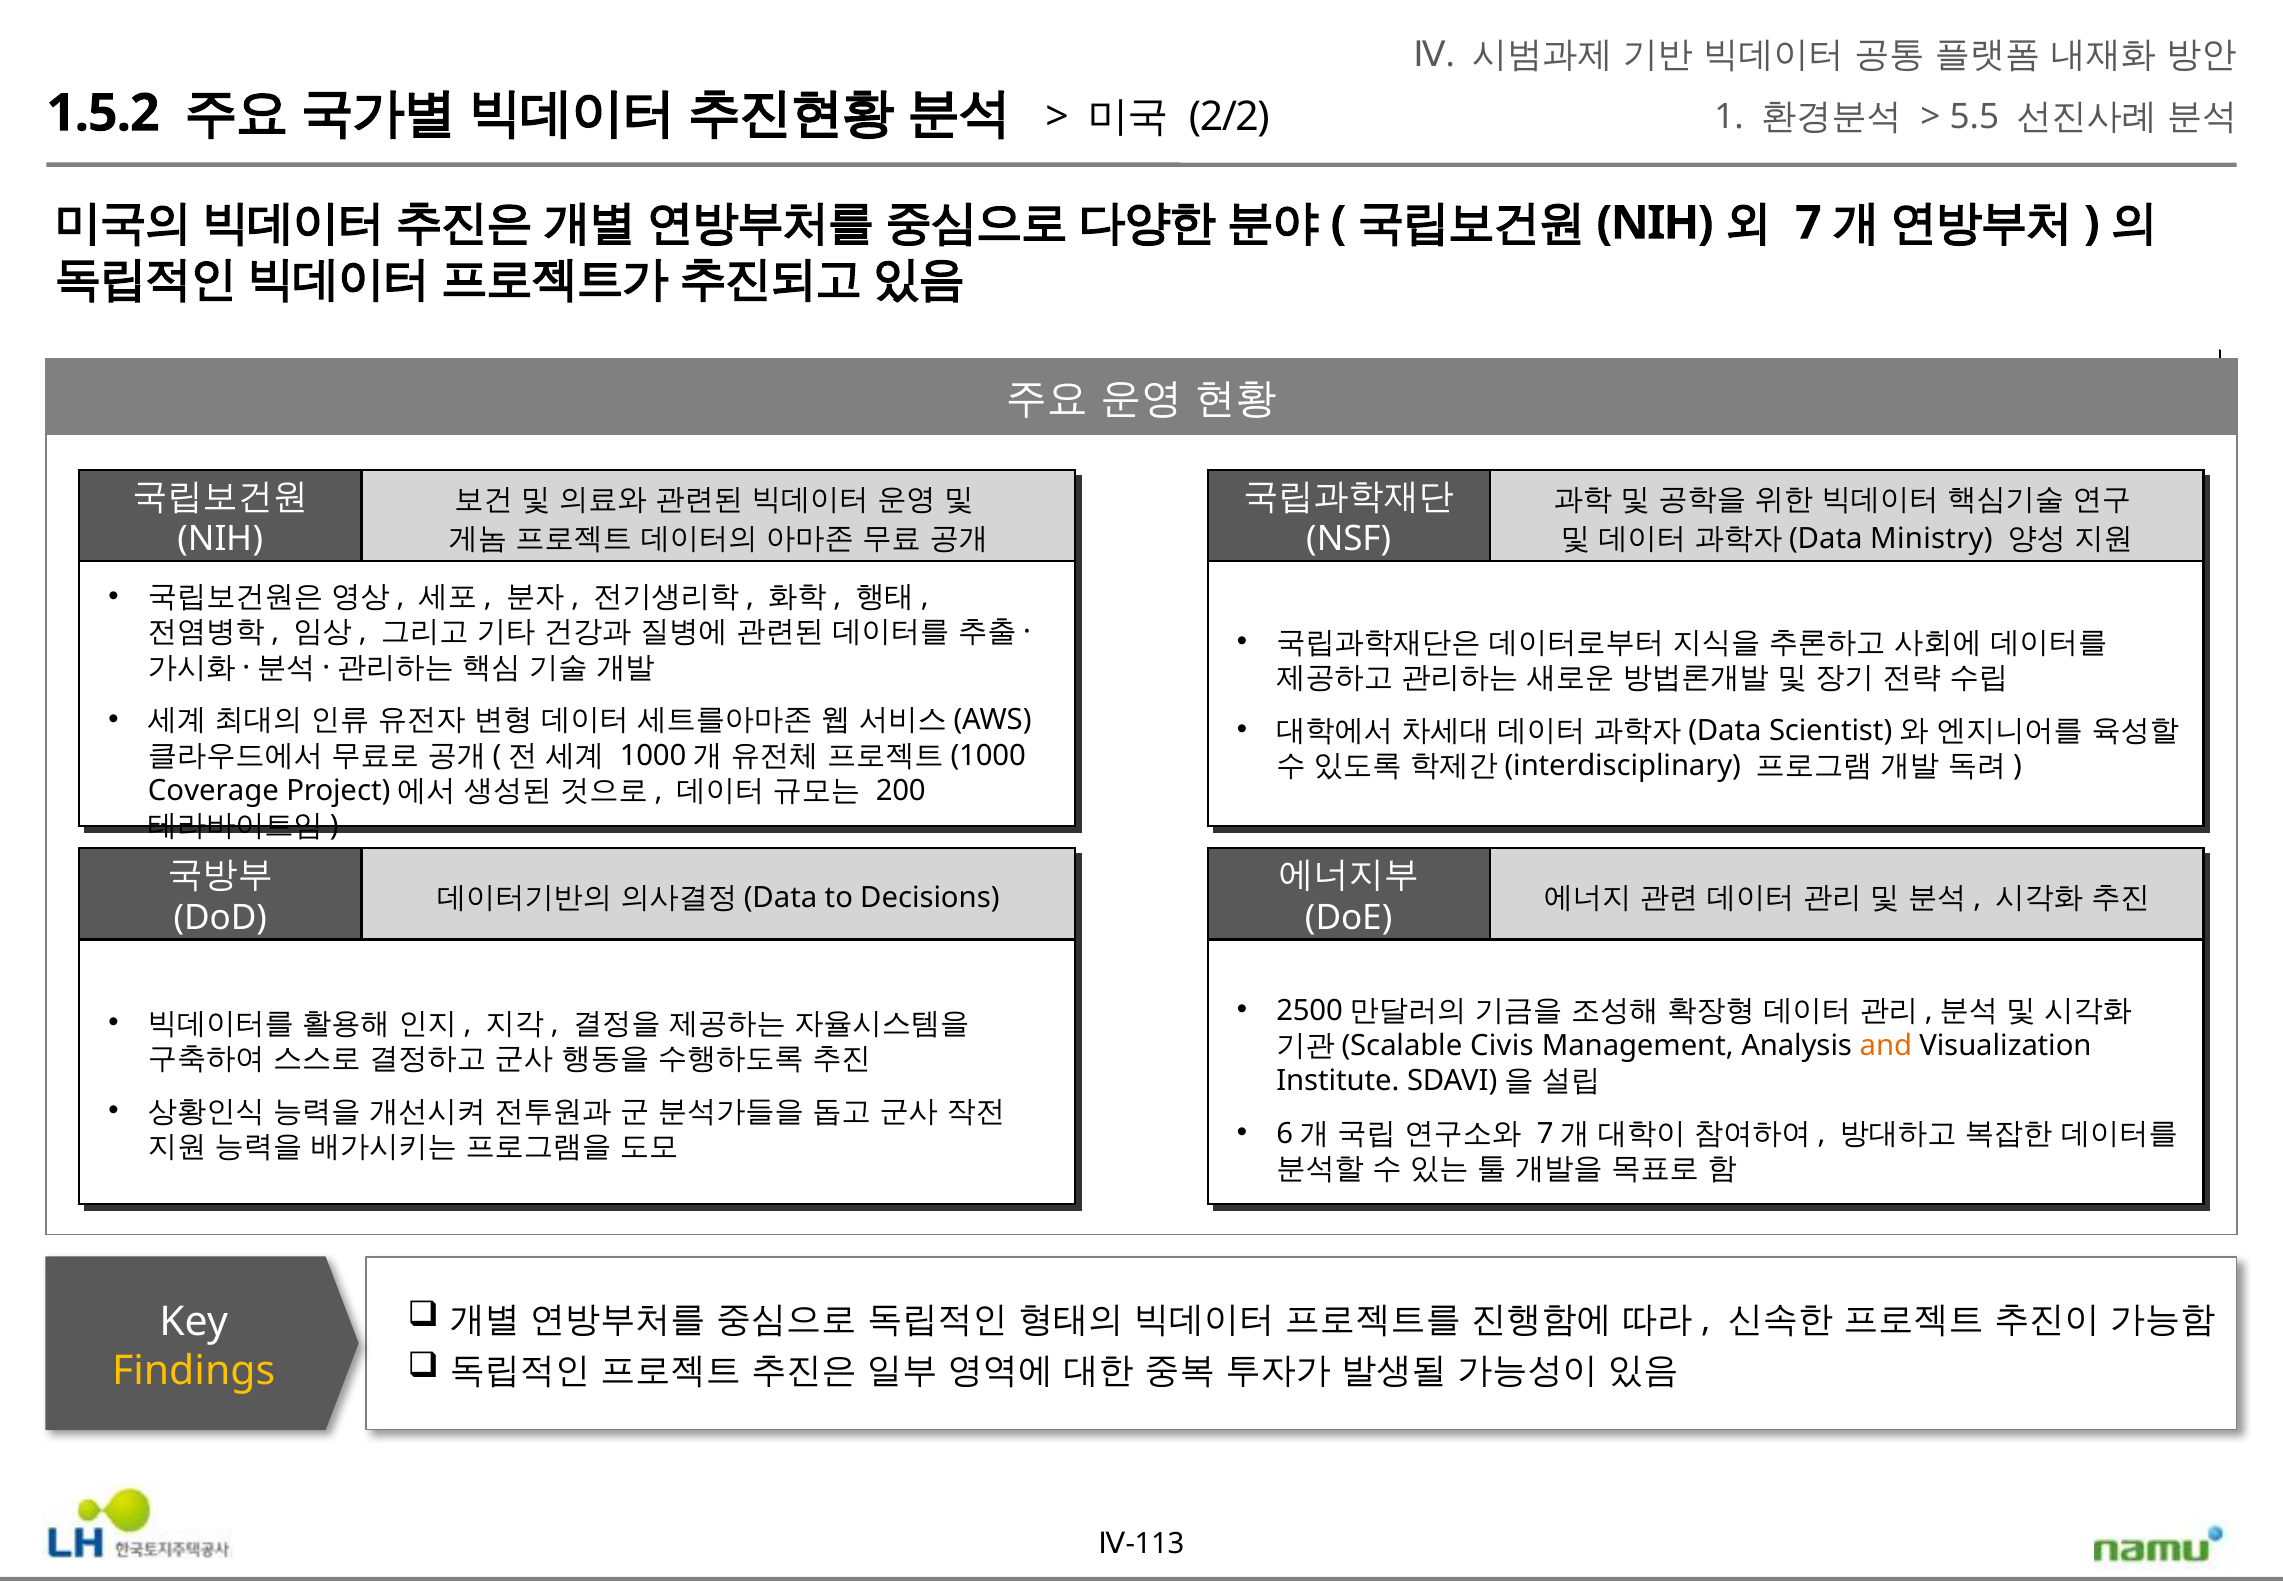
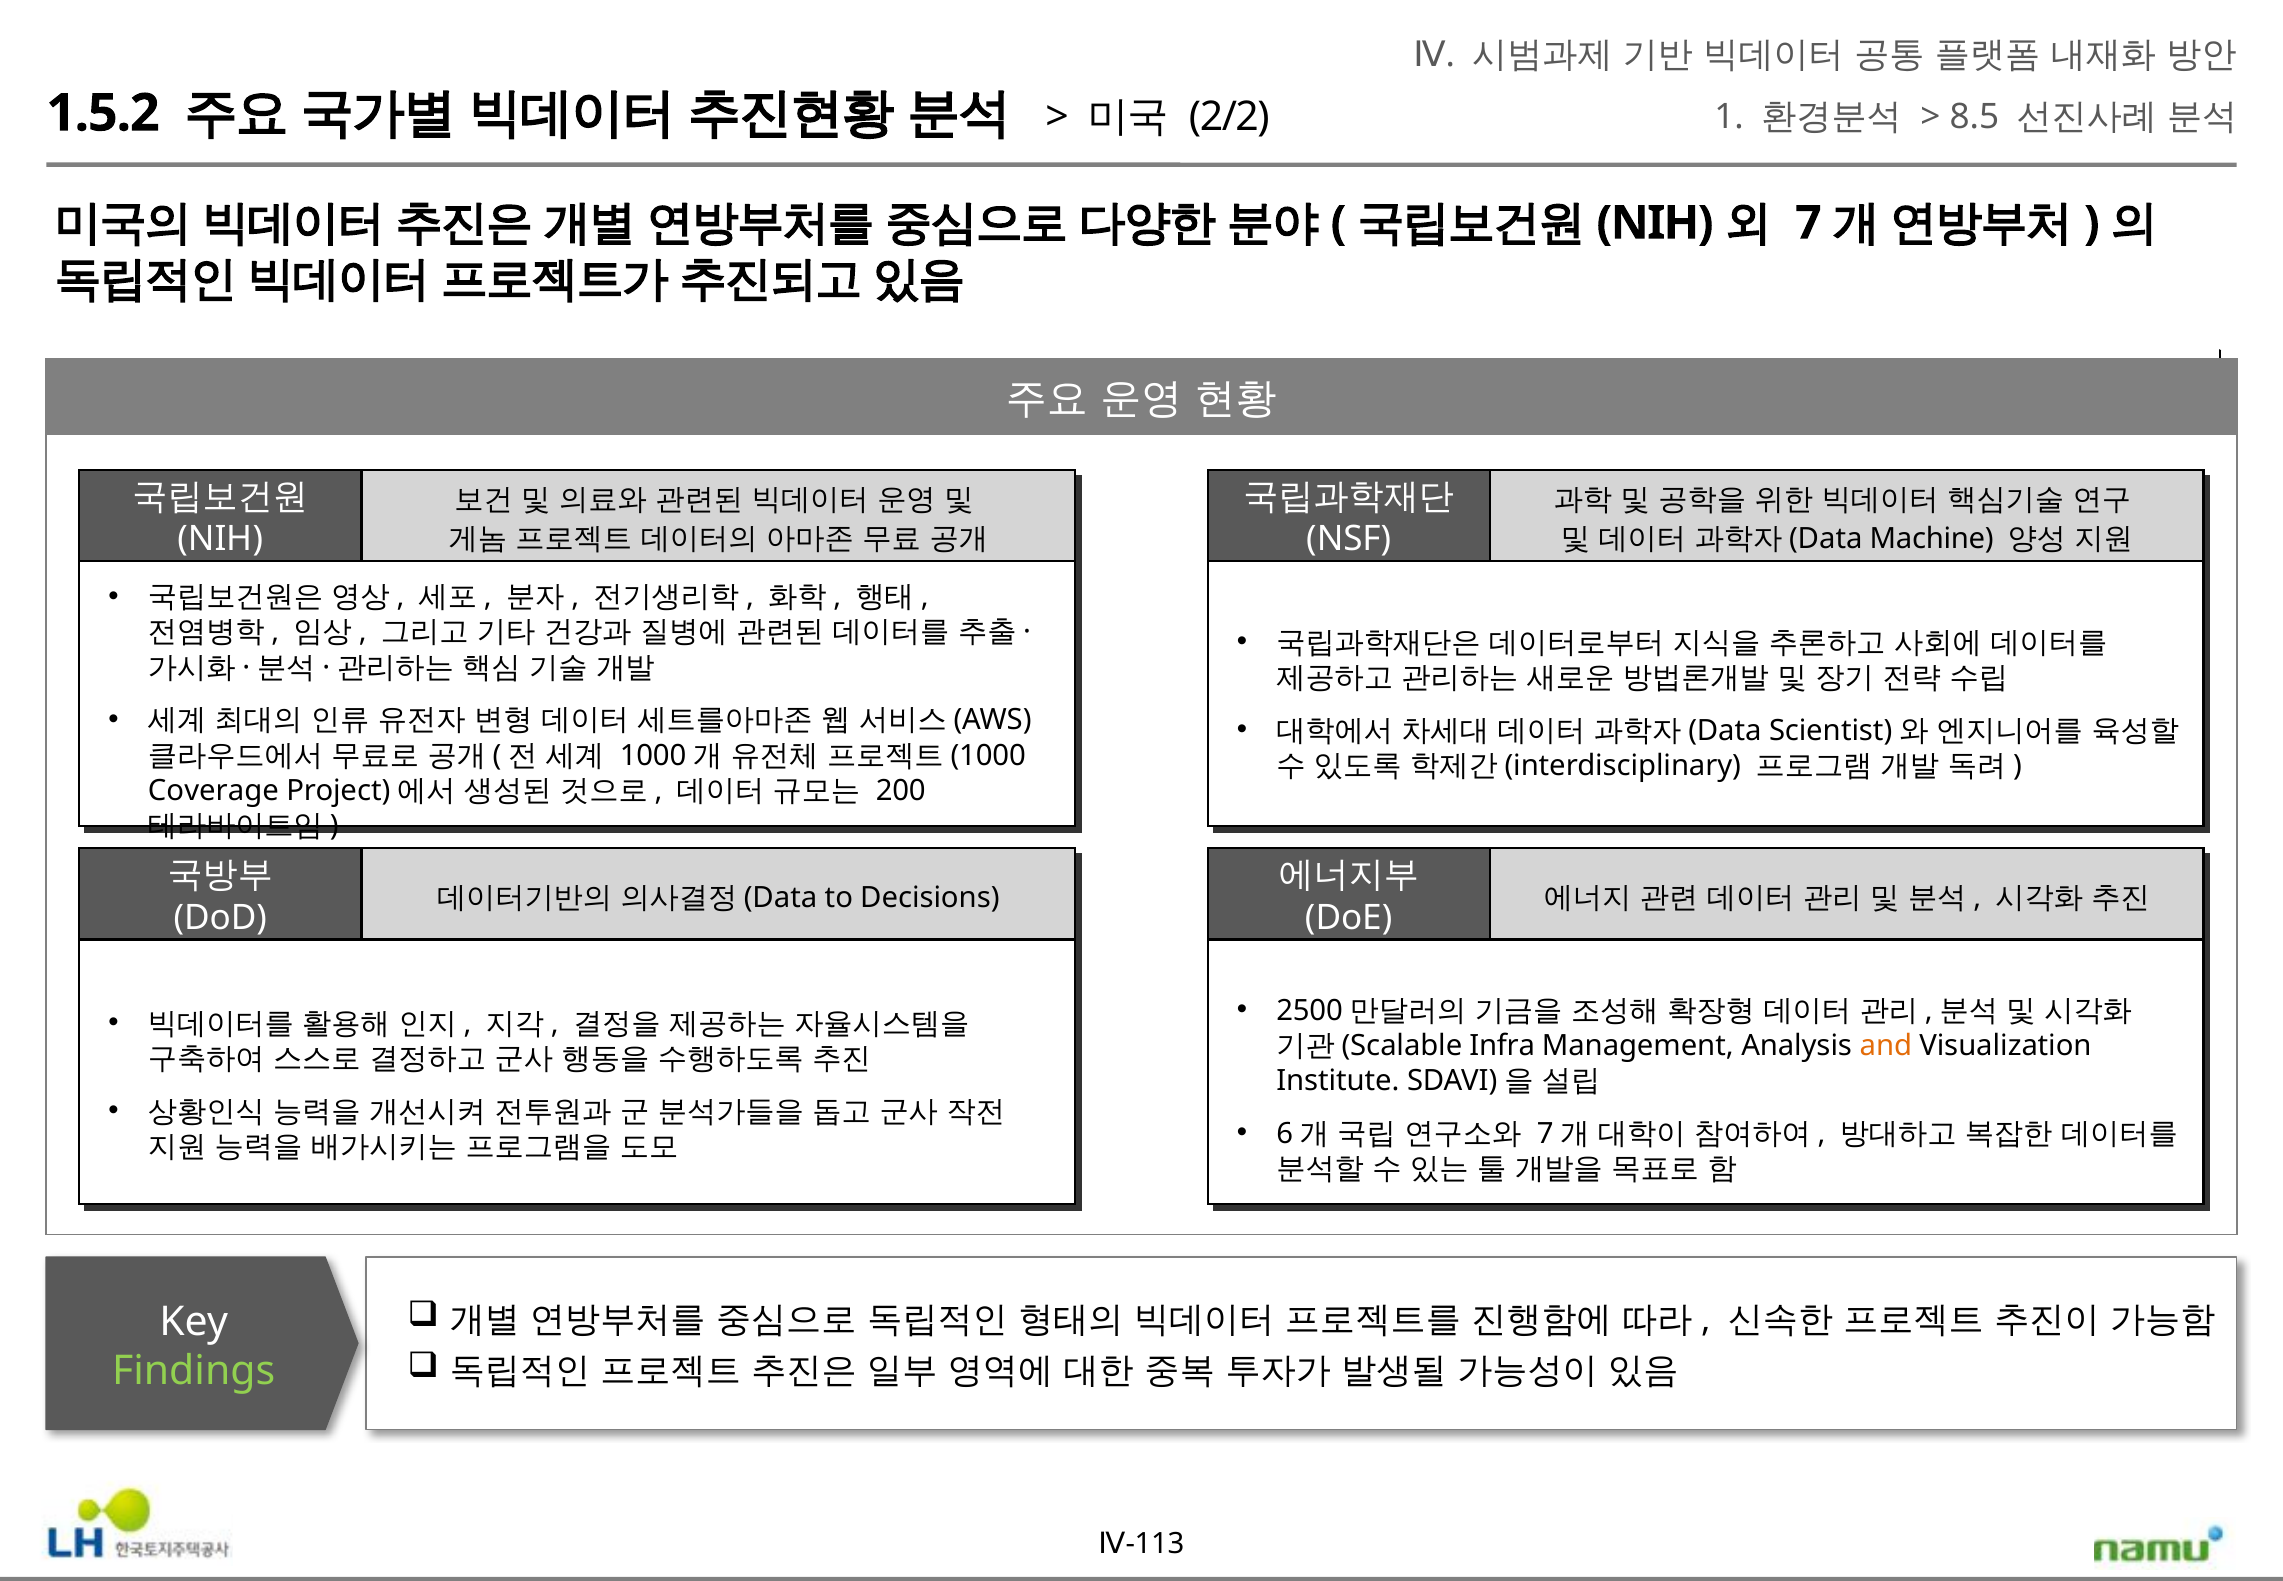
5.5: 5.5 -> 8.5
Ministry: Ministry -> Machine
Civis: Civis -> Infra
Findings colour: yellow -> light green
